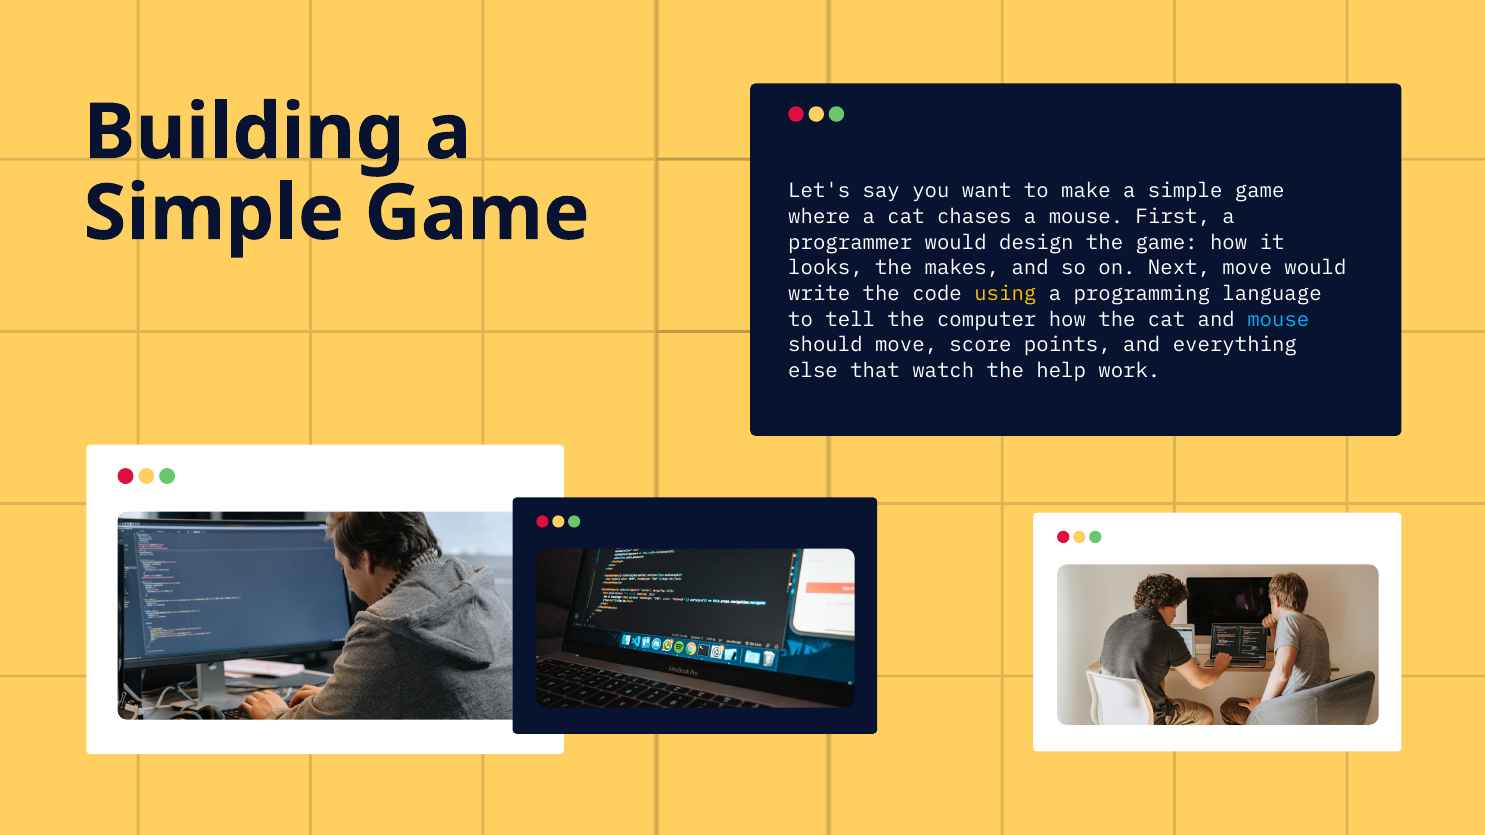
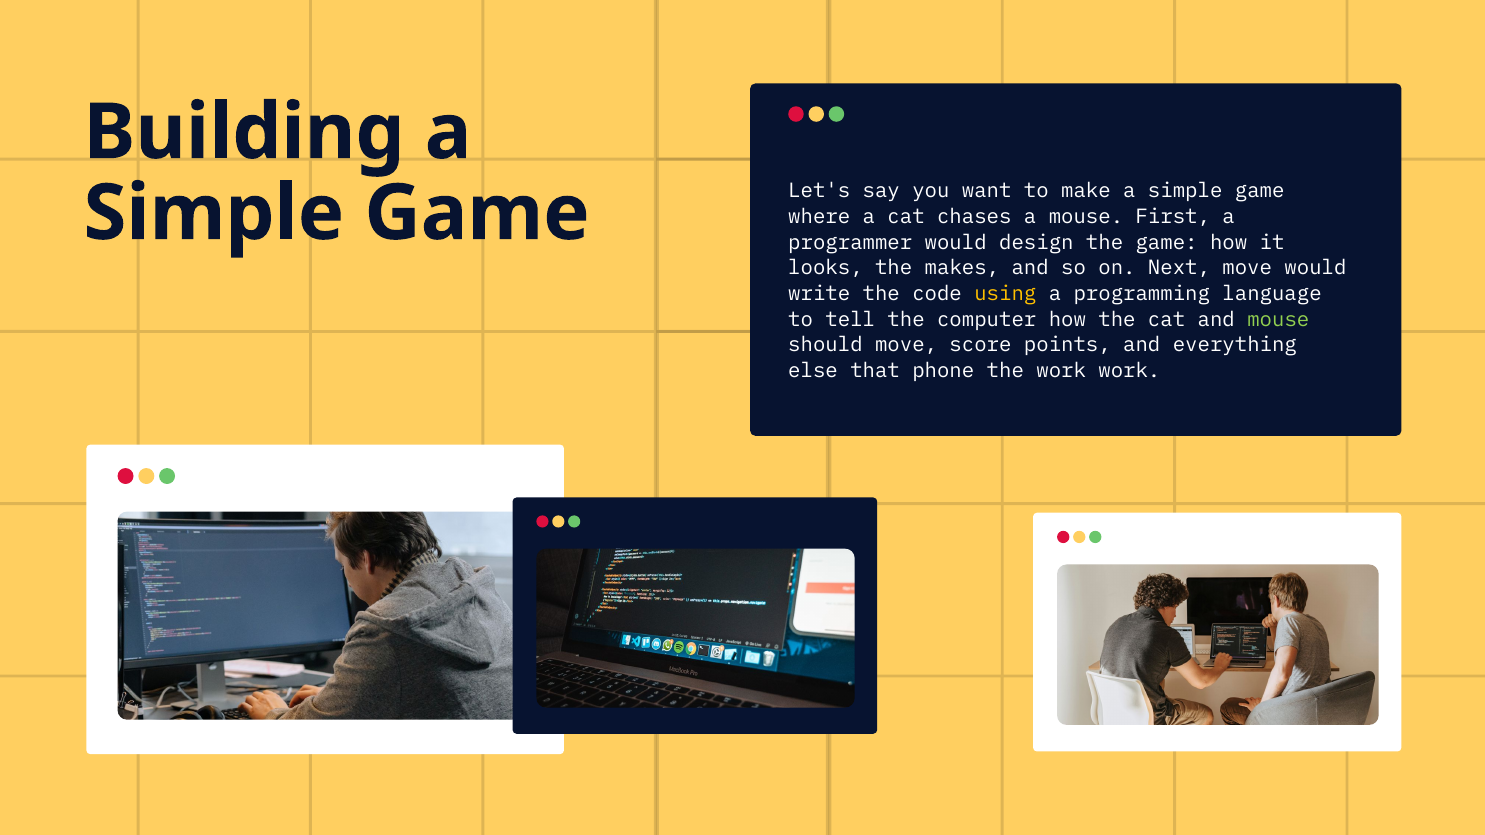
mouse at (1278, 319) colour: light blue -> light green
watch: watch -> phone
the help: help -> work
